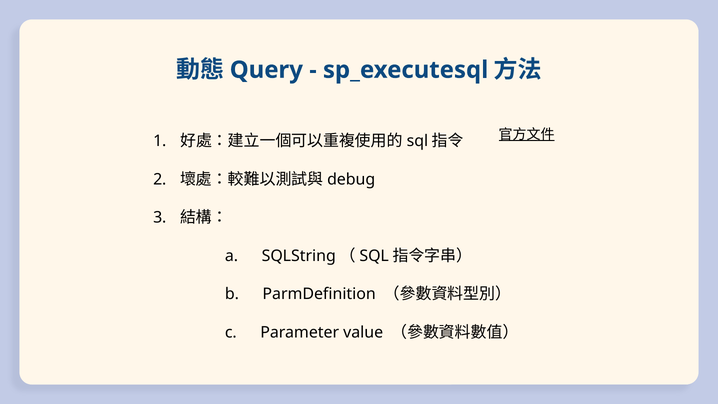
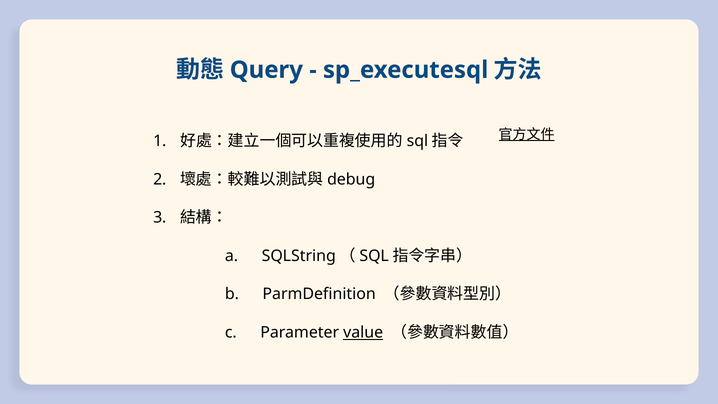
value underline: none -> present
